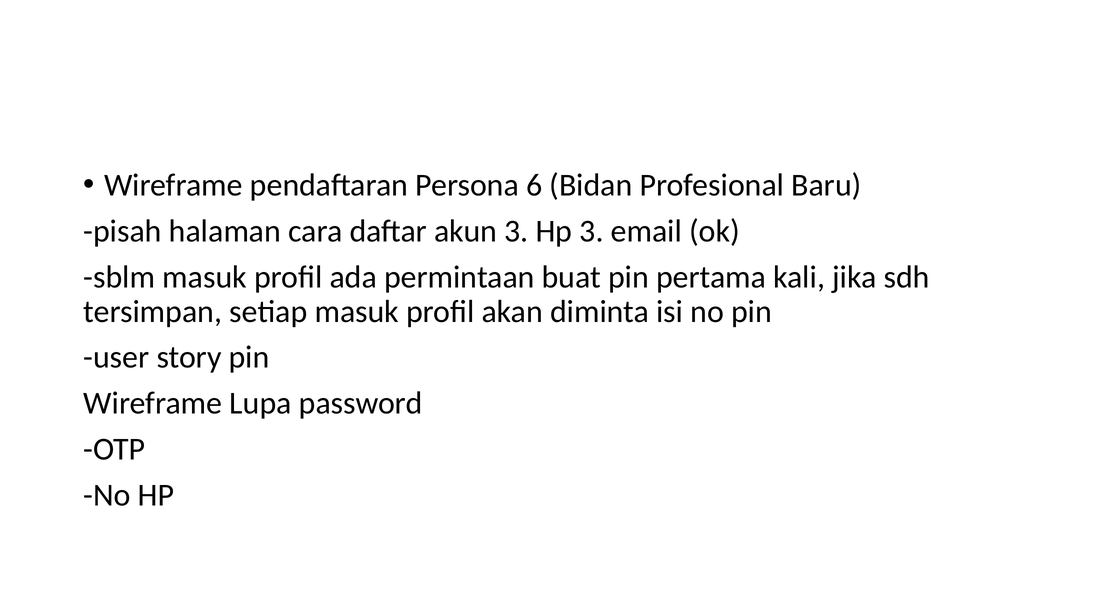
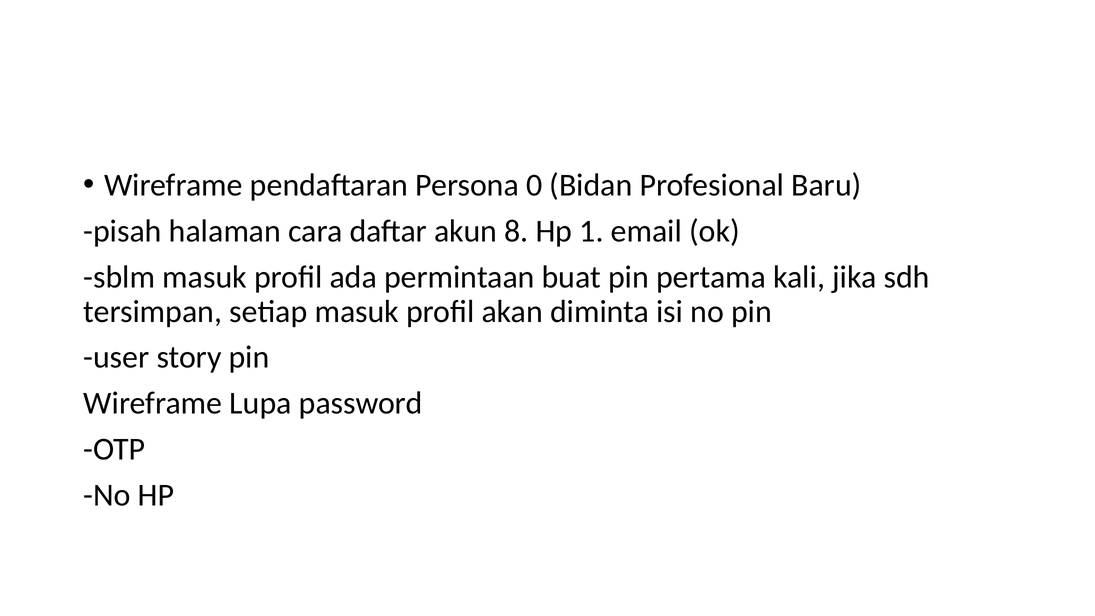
6: 6 -> 0
akun 3: 3 -> 8
Hp 3: 3 -> 1
